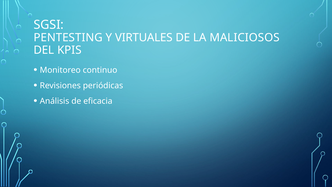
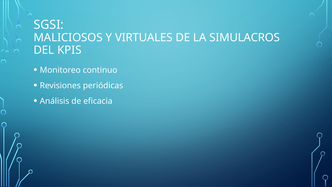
PENTESTING: PENTESTING -> MALICIOSOS
MALICIOSOS: MALICIOSOS -> SIMULACROS
